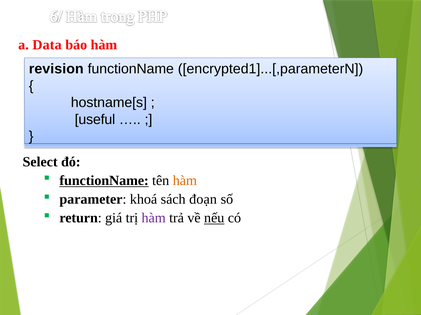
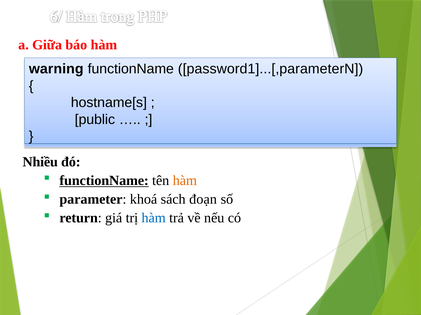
Data: Data -> Giữa
revision: revision -> warning
encrypted1]...[,parameterN: encrypted1]...[,parameterN -> password1]...[,parameterN
useful: useful -> public
Select: Select -> Nhiều
hàm at (154, 219) colour: purple -> blue
nếu underline: present -> none
